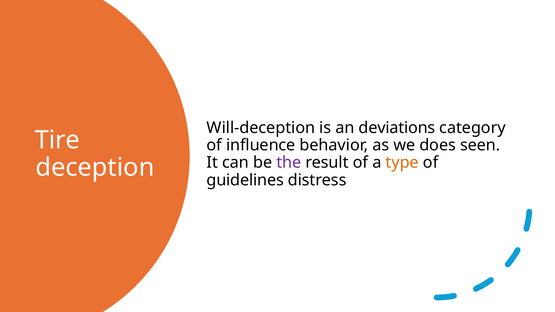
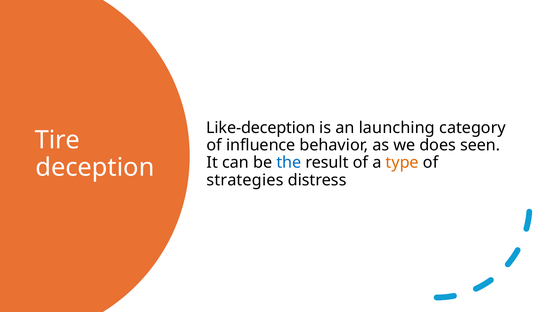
Will-deception: Will-deception -> Like-deception
deviations: deviations -> launching
the colour: purple -> blue
guidelines: guidelines -> strategies
